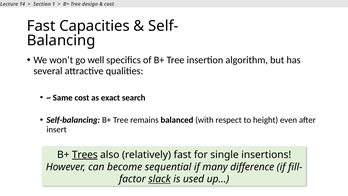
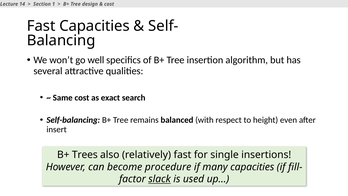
Trees underline: present -> none
sequential: sequential -> procedure
many difference: difference -> capacities
